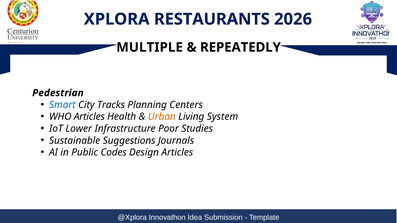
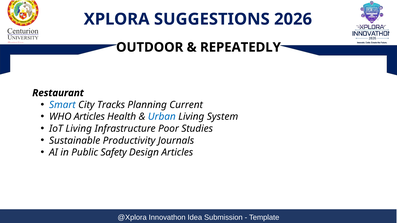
RESTAURANTS: RESTAURANTS -> SUGGESTIONS
MULTIPLE: MULTIPLE -> OUTDOOR
Pedestrian: Pedestrian -> Restaurant
Centers: Centers -> Current
Urban colour: orange -> blue
IoT Lower: Lower -> Living
Suggestions: Suggestions -> Productivity
Codes: Codes -> Safety
